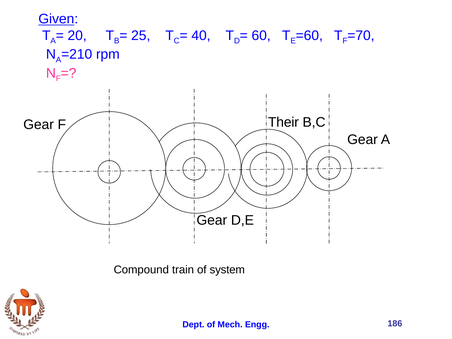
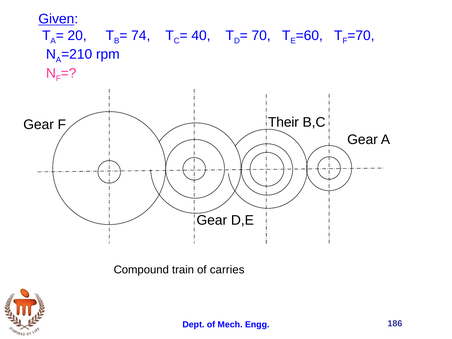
25: 25 -> 74
60: 60 -> 70
system: system -> carries
